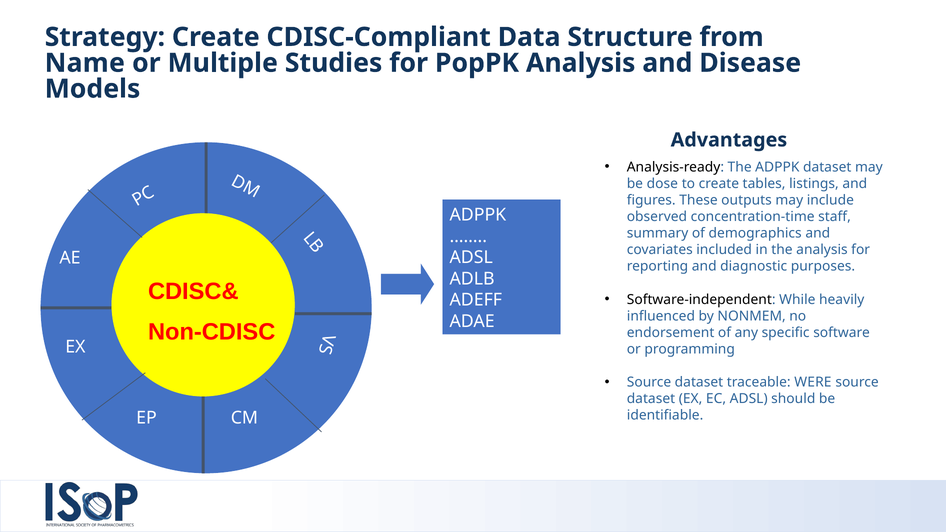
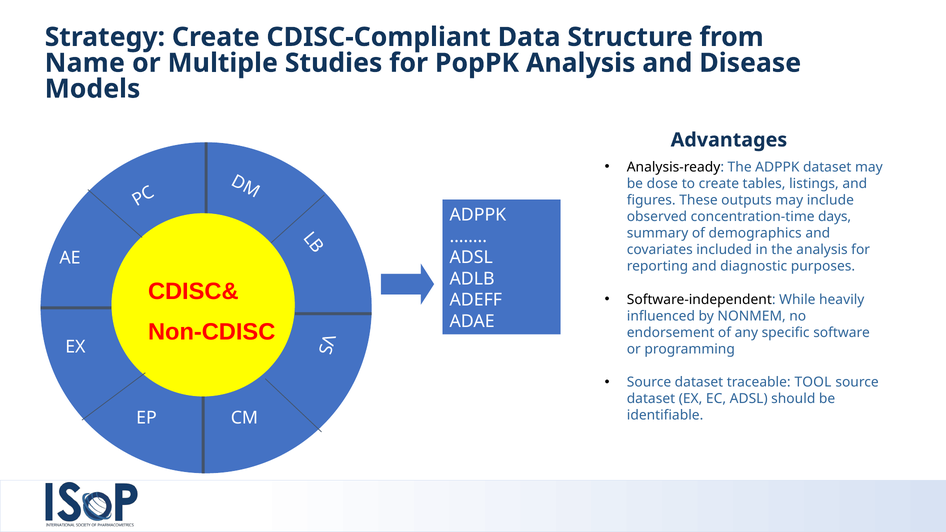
staff: staff -> days
WERE: WERE -> TOOL
